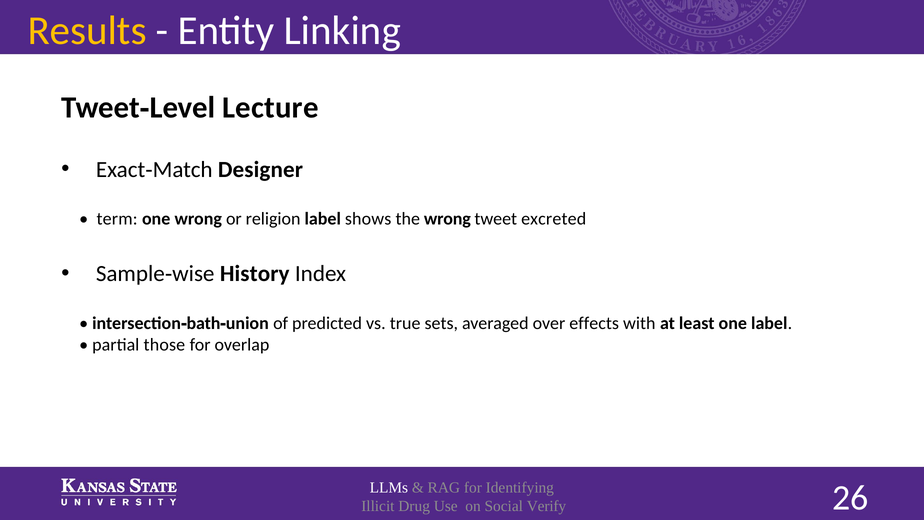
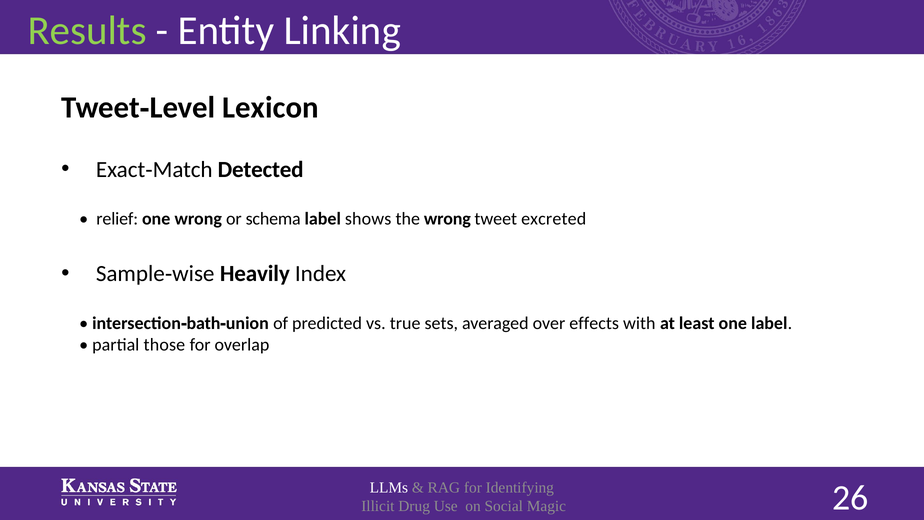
Results colour: yellow -> light green
Lecture: Lecture -> Lexicon
Designer: Designer -> Detected
term: term -> relief
religion: religion -> schema
History: History -> Heavily
Verify: Verify -> Magic
